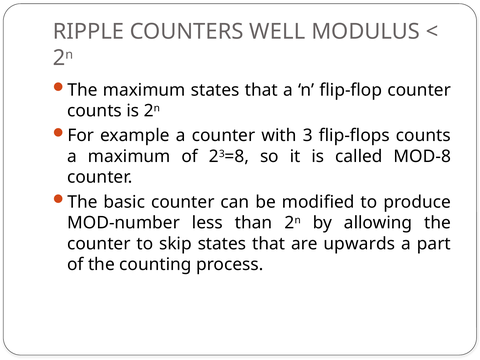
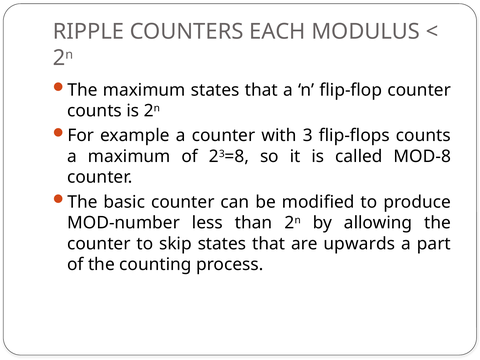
WELL: WELL -> EACH
